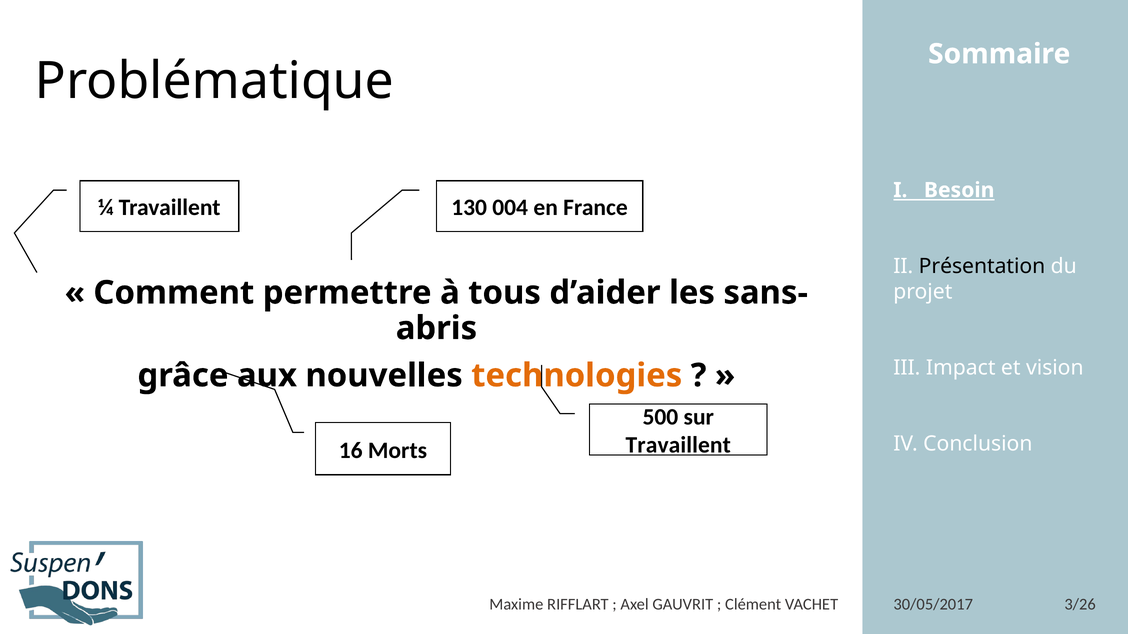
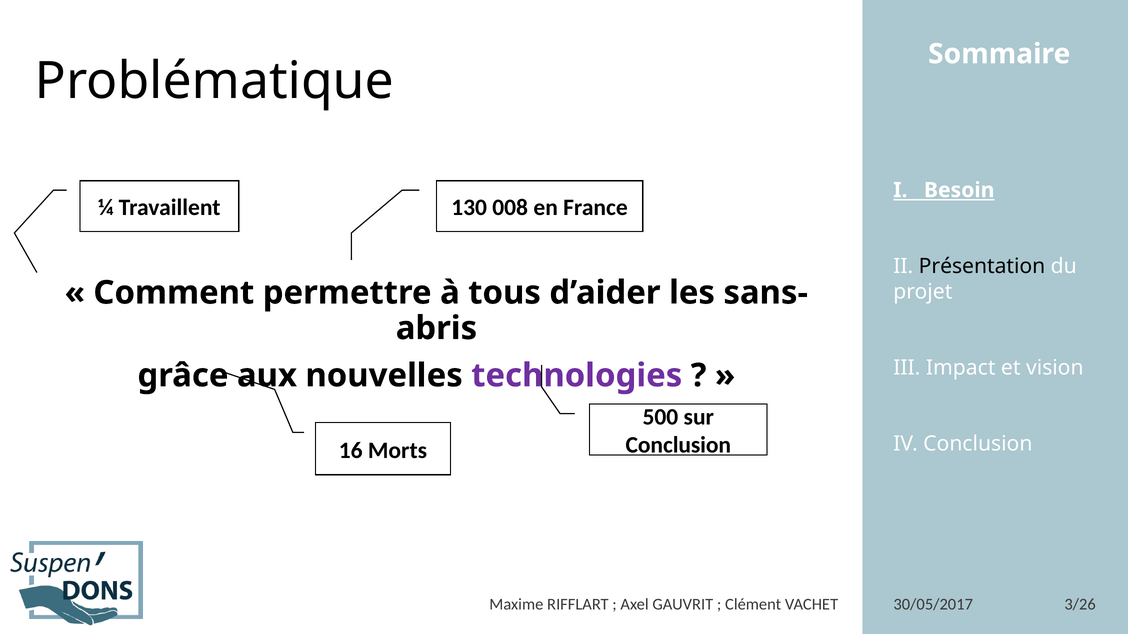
004: 004 -> 008
technologies colour: orange -> purple
Travaillent at (678, 446): Travaillent -> Conclusion
